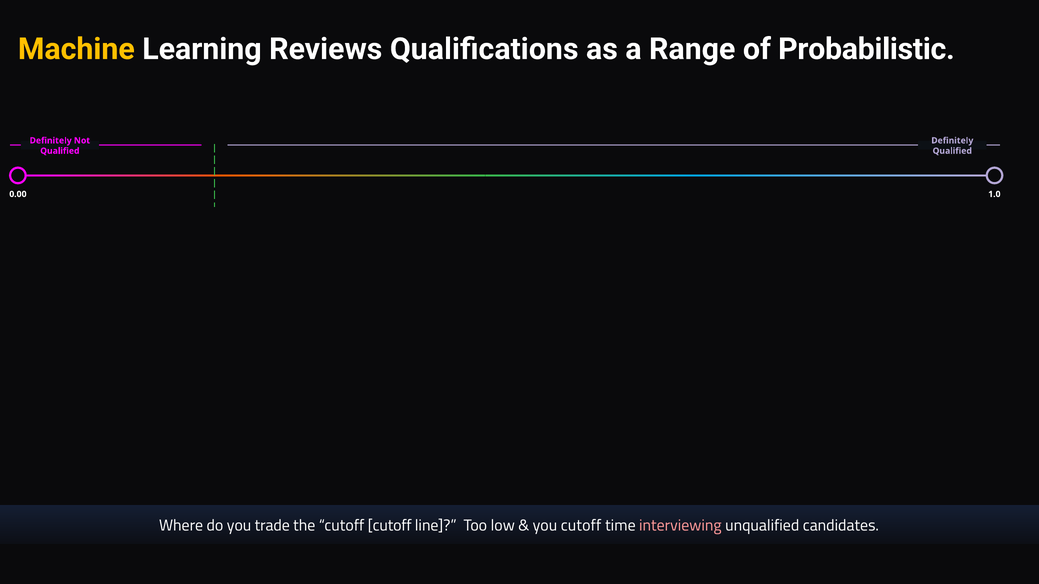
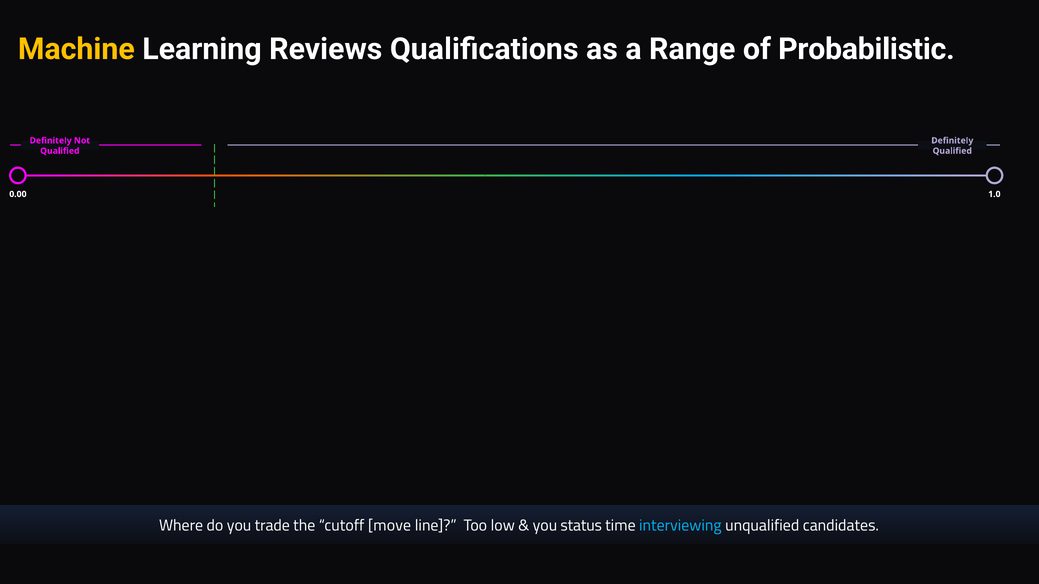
cutoff cutoff: cutoff -> move
you cutoff: cutoff -> status
interviewing colour: pink -> light blue
